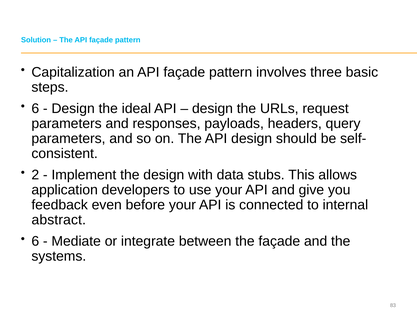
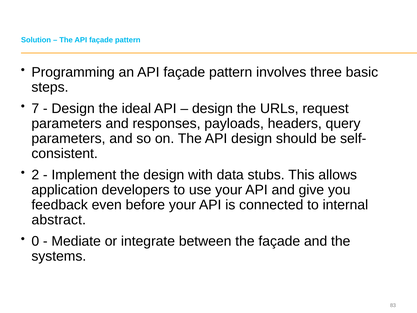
Capitalization: Capitalization -> Programming
6 at (35, 109): 6 -> 7
6 at (35, 241): 6 -> 0
